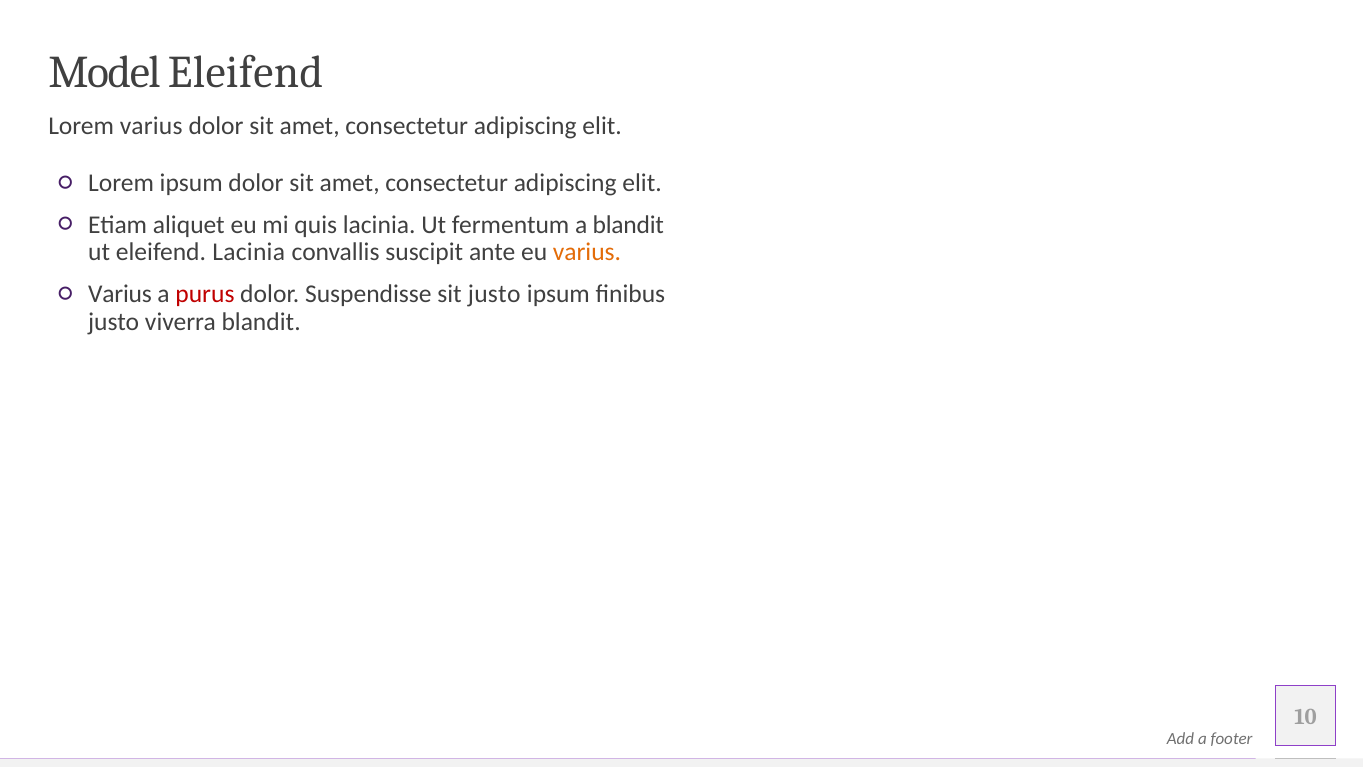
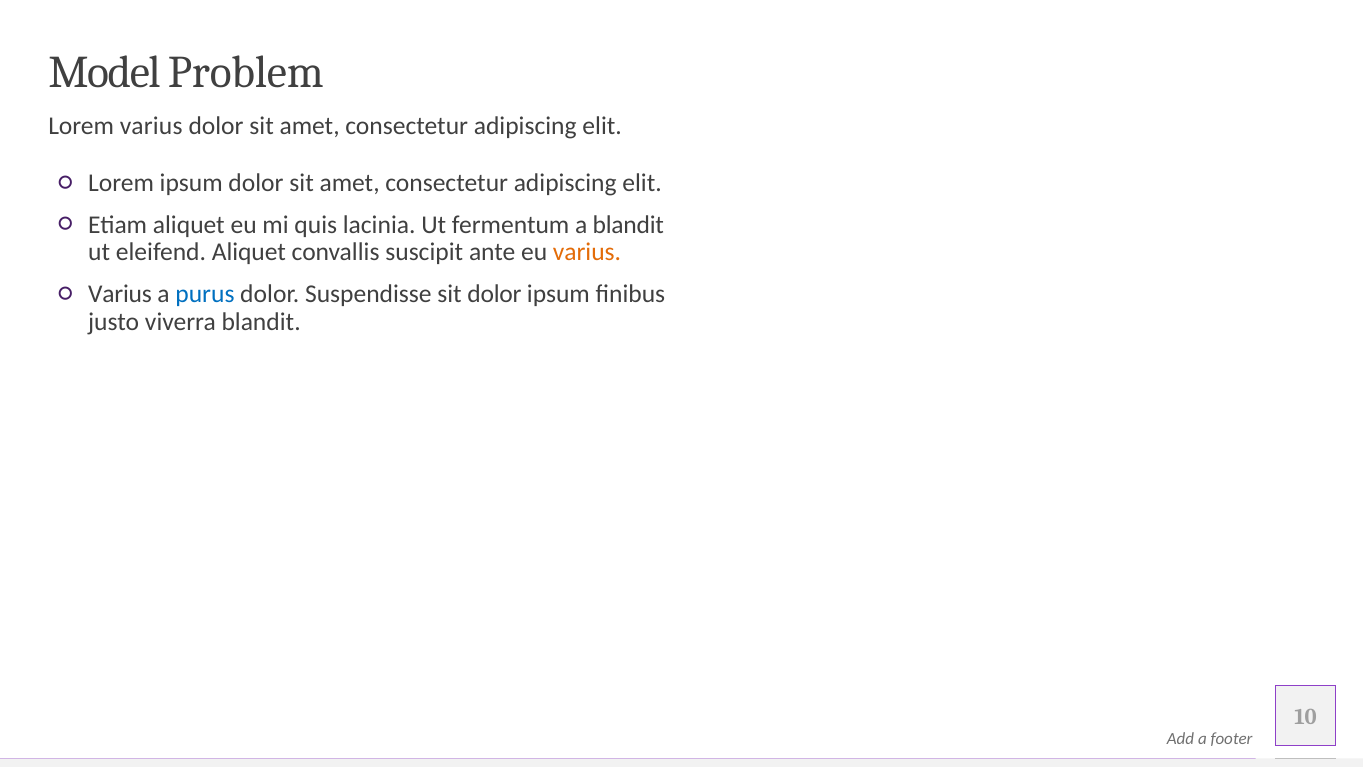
Model Eleifend: Eleifend -> Problem
eleifend Lacinia: Lacinia -> Aliquet
purus colour: red -> blue
sit justo: justo -> dolor
